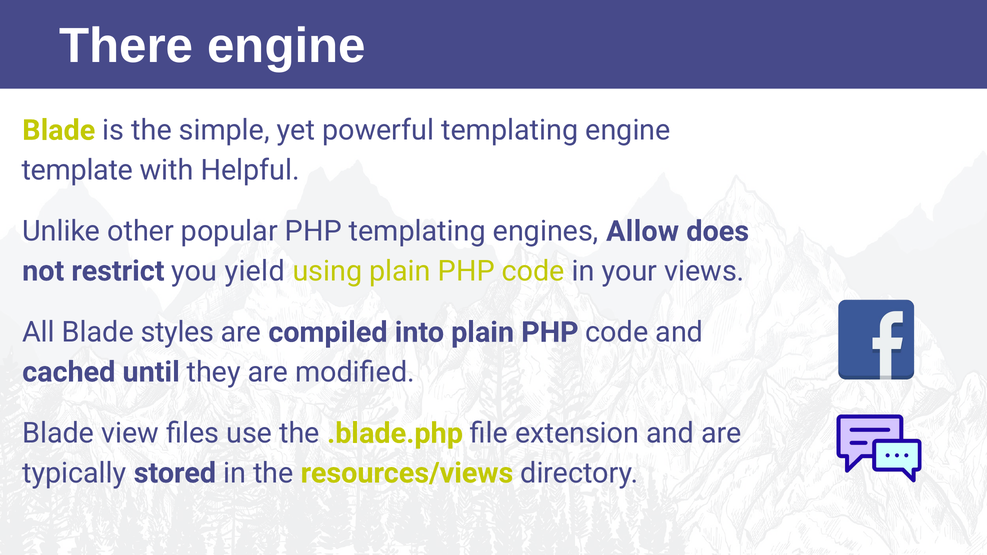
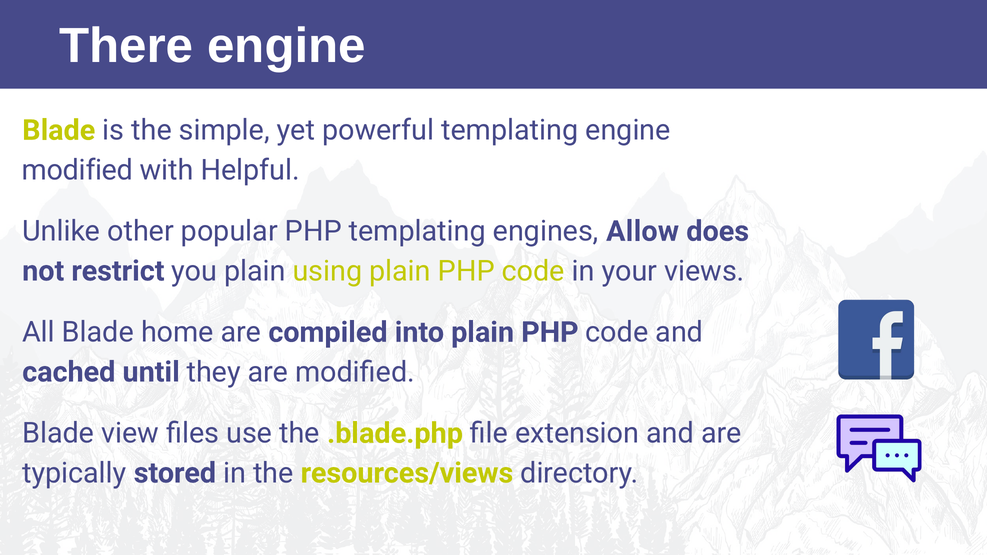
template at (78, 170): template -> modified
you yield: yield -> plain
styles: styles -> home
